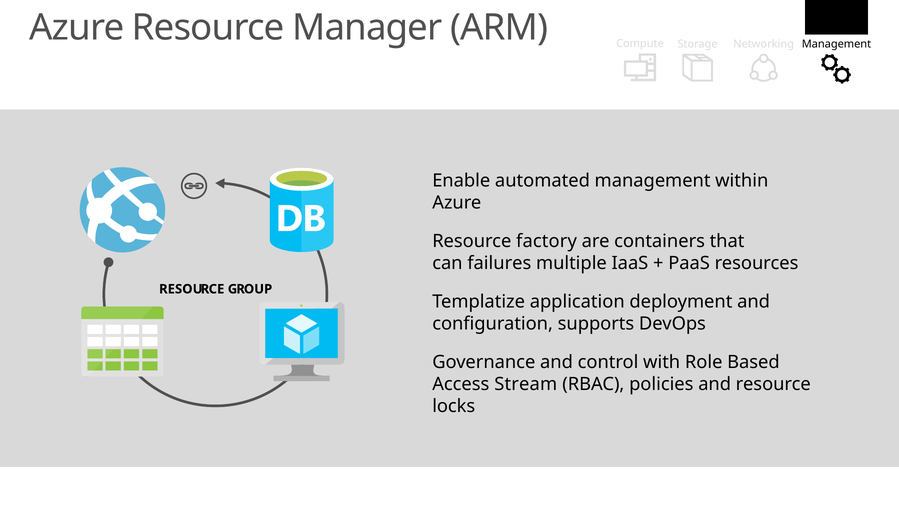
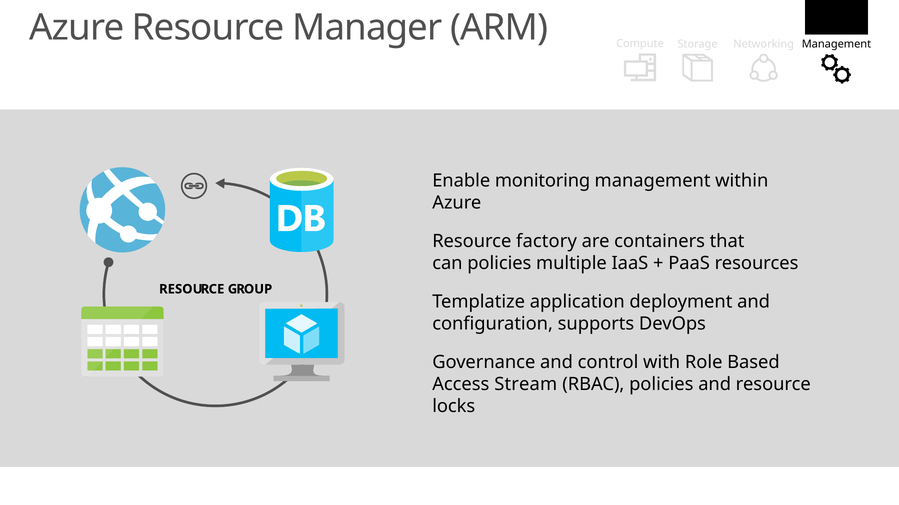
automated: automated -> monitoring
can failures: failures -> policies
